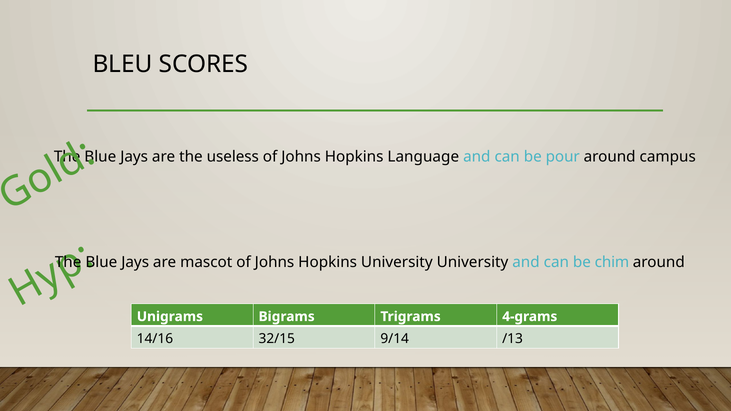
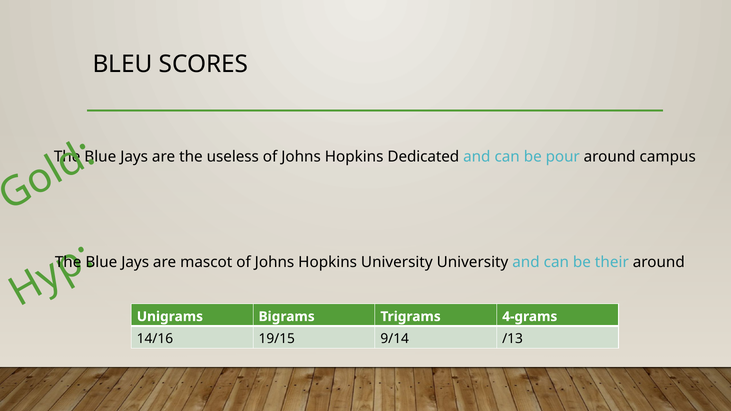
Language: Language -> Dedicated
chim: chim -> their
32/15: 32/15 -> 19/15
